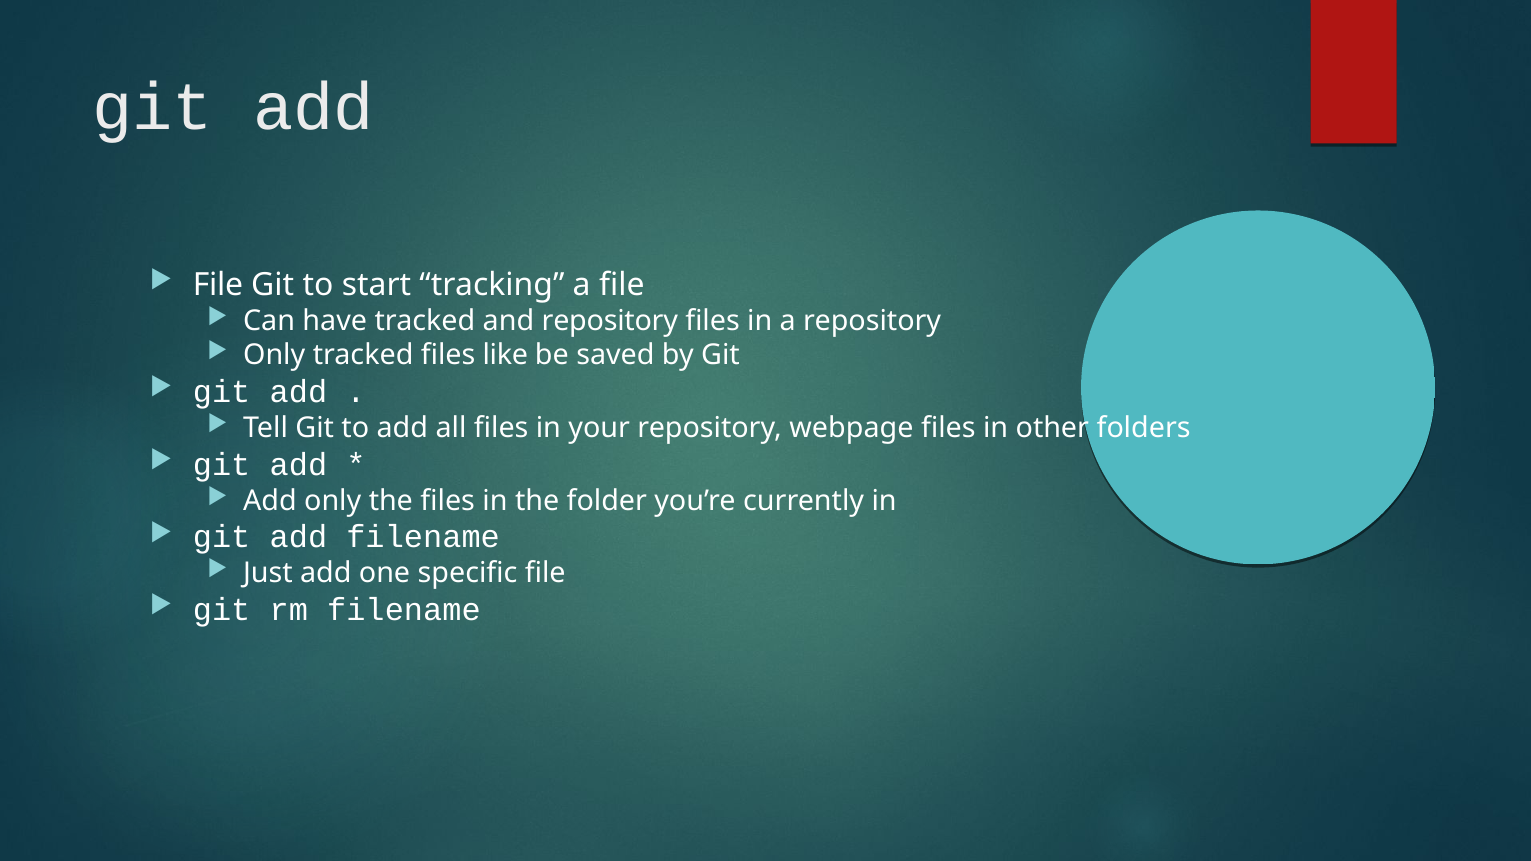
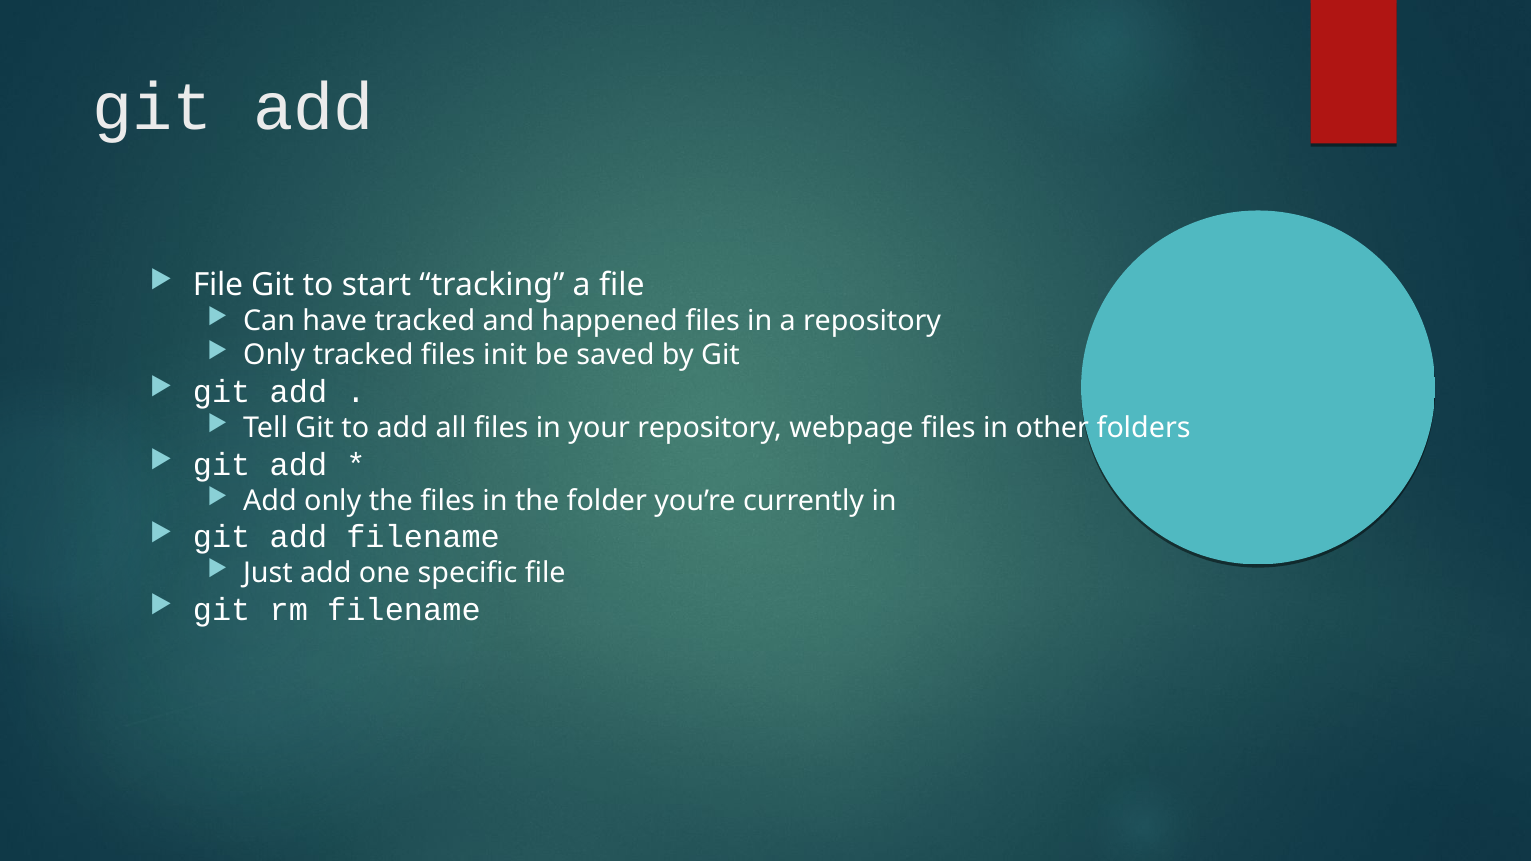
and repository: repository -> happened
like: like -> init
